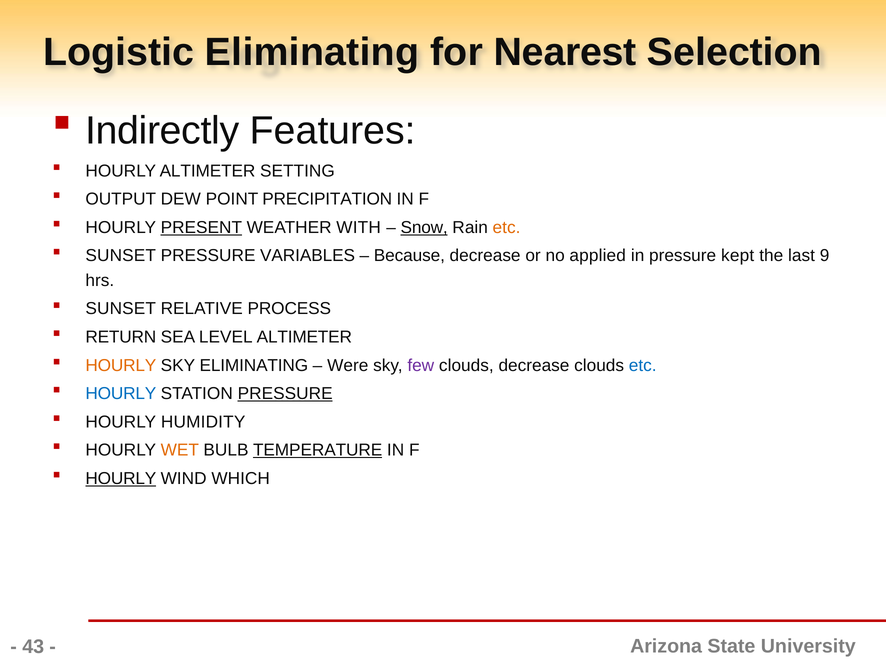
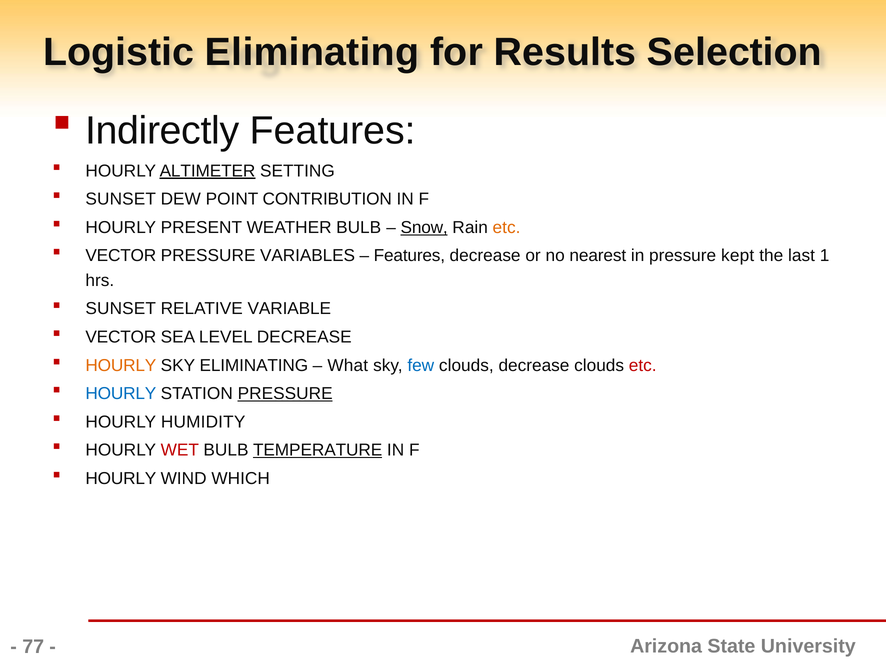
Nearest: Nearest -> Results
ALTIMETER at (208, 171) underline: none -> present
OUTPUT at (121, 199): OUTPUT -> SUNSET
PRECIPITATION: PRECIPITATION -> CONTRIBUTION
PRESENT underline: present -> none
WEATHER WITH: WITH -> BULB
SUNSET at (121, 255): SUNSET -> VECTOR
Because at (409, 255): Because -> Features
applied: applied -> nearest
9: 9 -> 1
PROCESS: PROCESS -> VARIABLE
RETURN at (121, 337): RETURN -> VECTOR
LEVEL ALTIMETER: ALTIMETER -> DECREASE
Were: Were -> What
few colour: purple -> blue
etc at (643, 365) colour: blue -> red
WET colour: orange -> red
HOURLY at (121, 478) underline: present -> none
43: 43 -> 77
